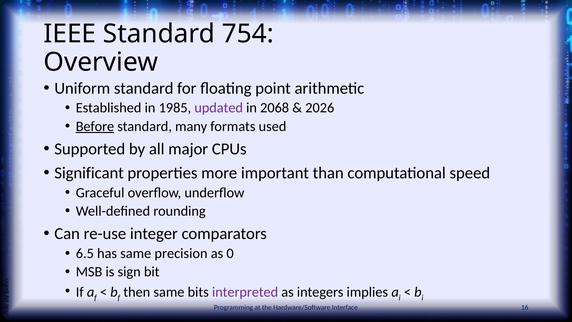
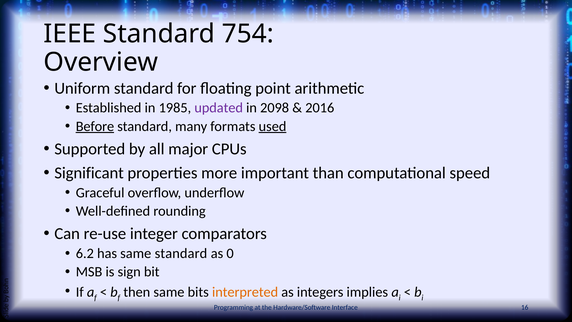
2068: 2068 -> 2098
2026: 2026 -> 2016
used underline: none -> present
6.5: 6.5 -> 6.2
same precision: precision -> standard
interpreted colour: purple -> orange
